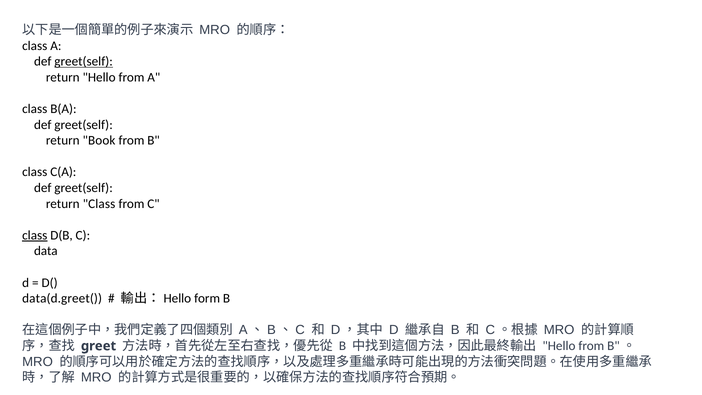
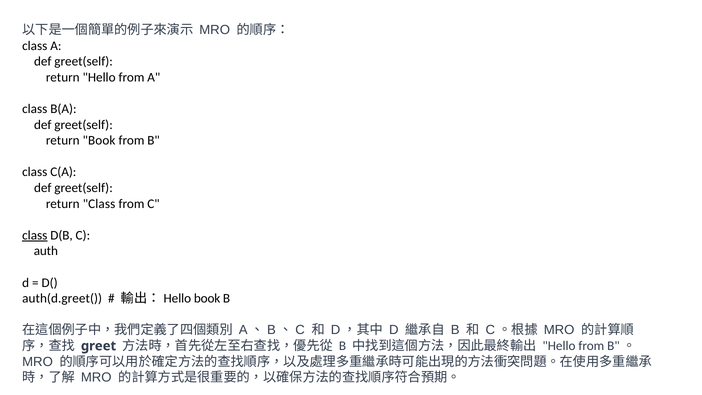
greet(self at (84, 62) underline: present -> none
data: data -> auth
data(d.greet(: data(d.greet( -> auth(d.greet(
form at (207, 298): form -> book
